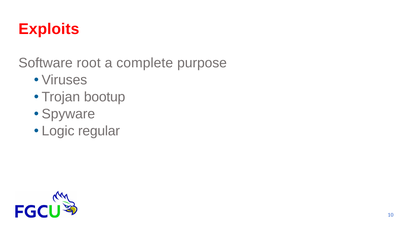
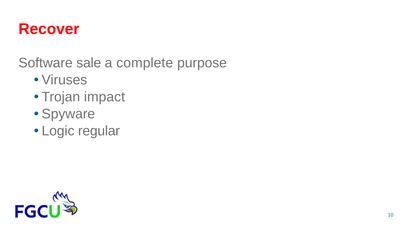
Exploits: Exploits -> Recover
root: root -> sale
bootup: bootup -> impact
